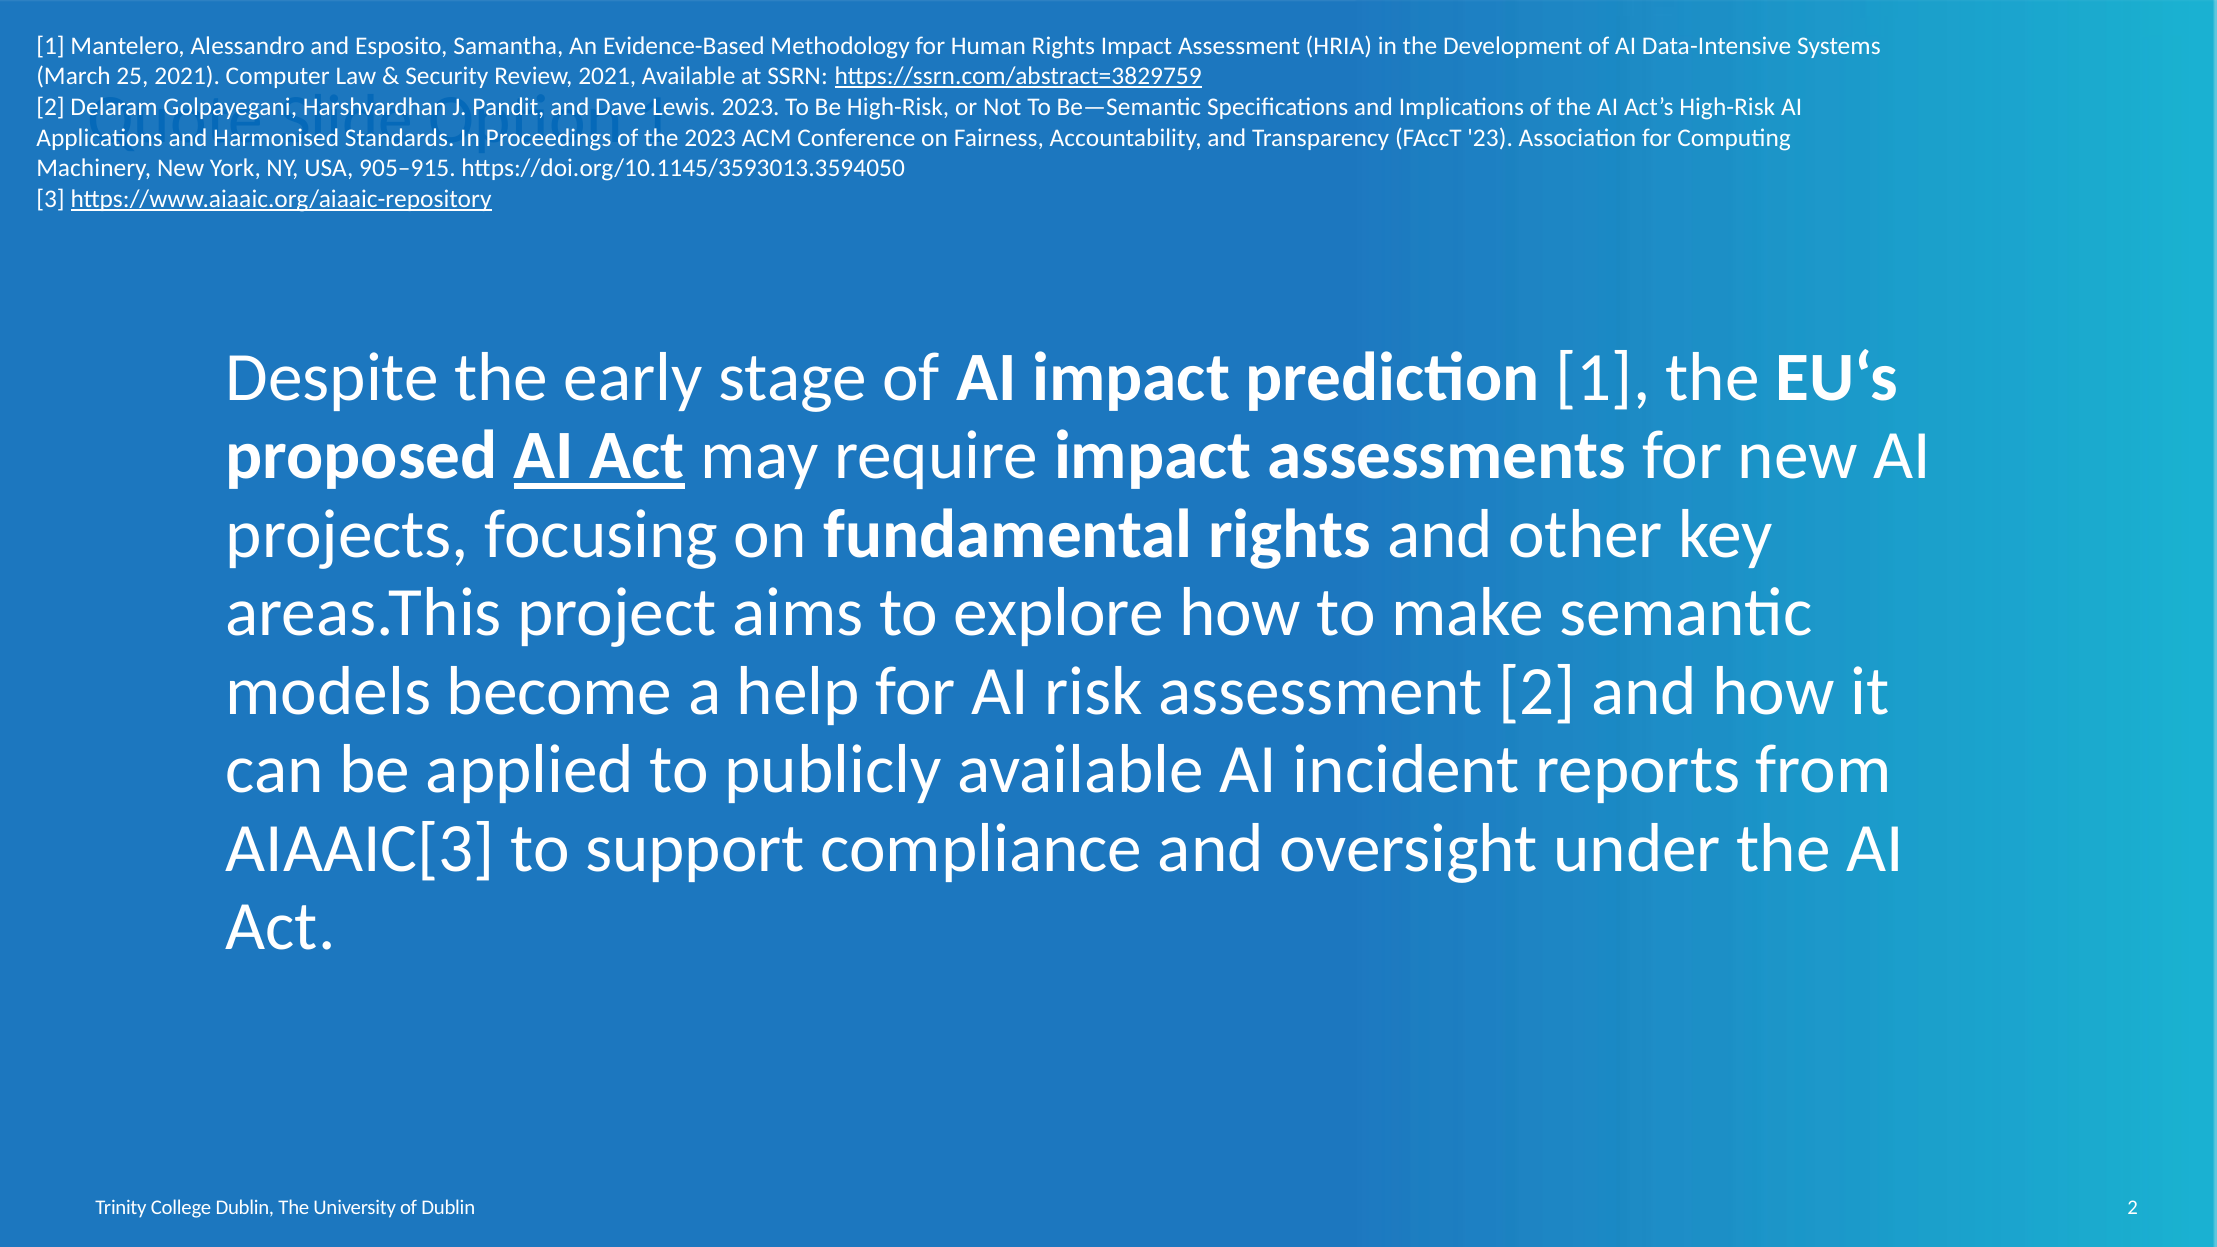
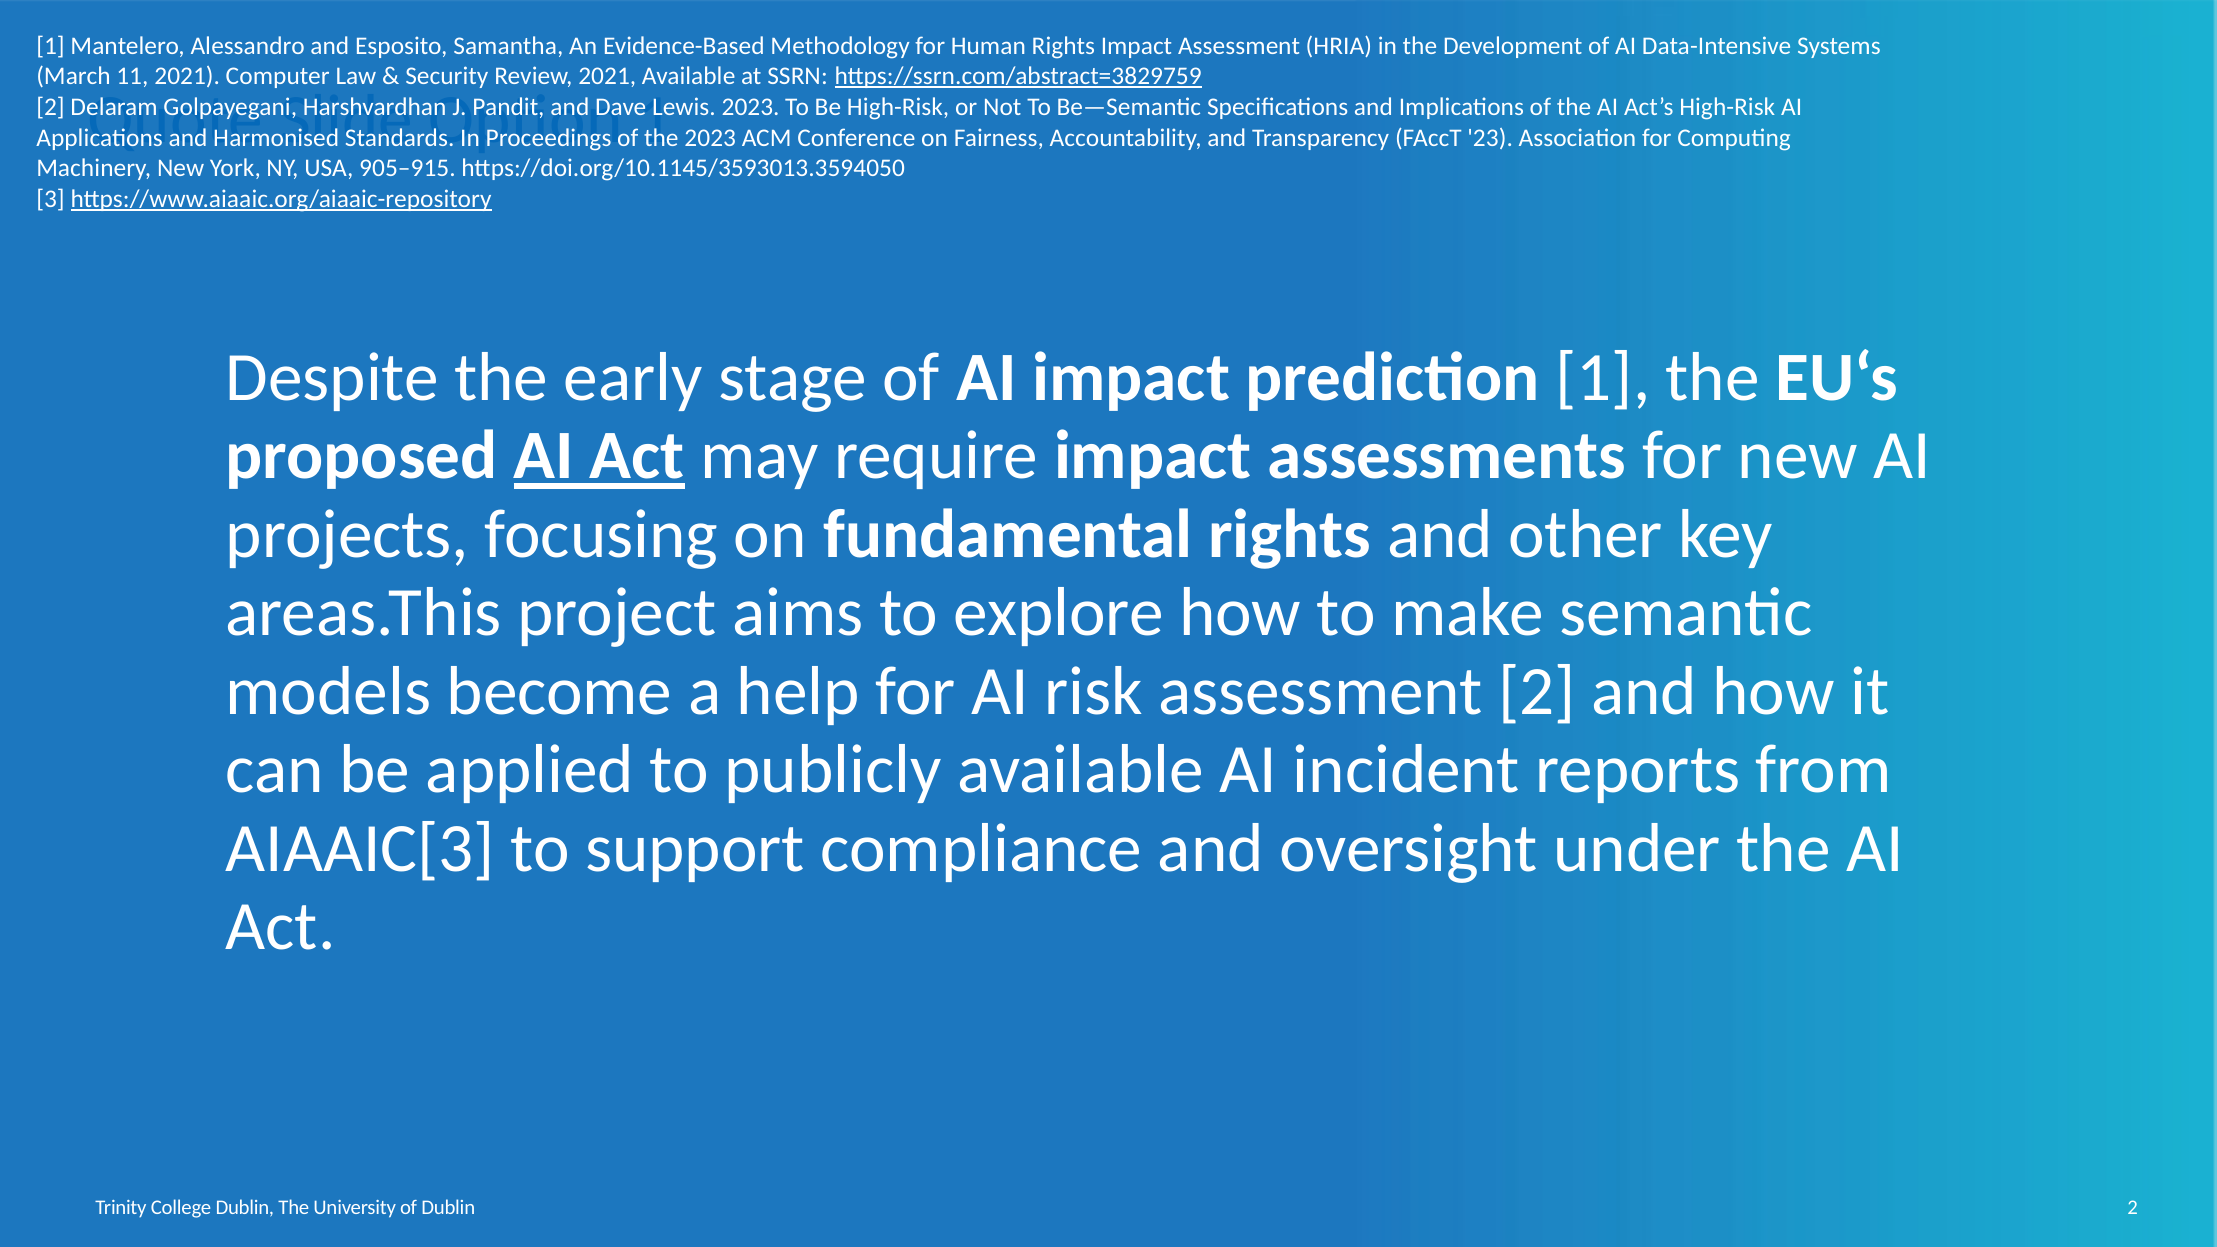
25: 25 -> 11
